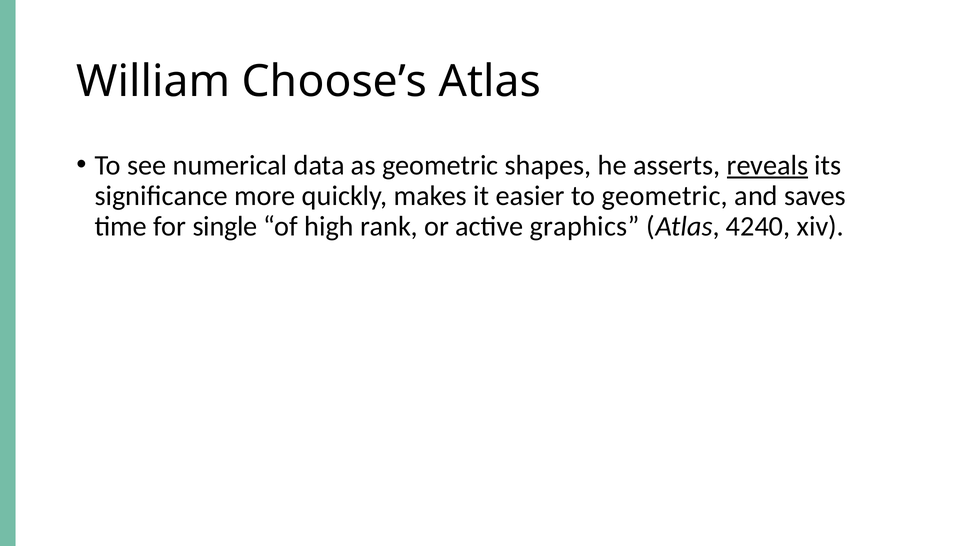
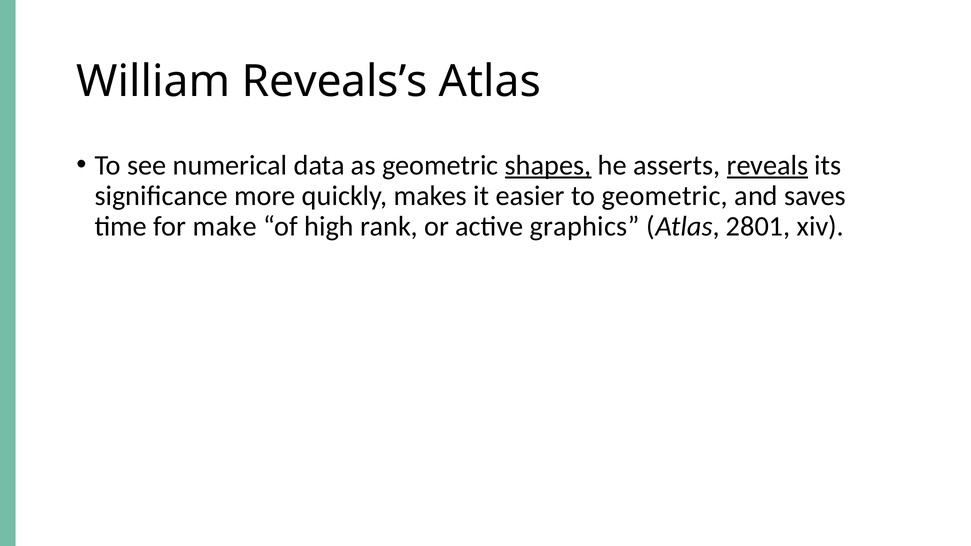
Choose’s: Choose’s -> Reveals’s
shapes underline: none -> present
single: single -> make
4240: 4240 -> 2801
